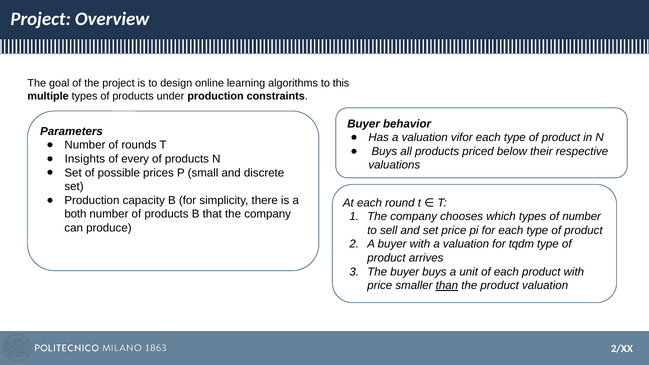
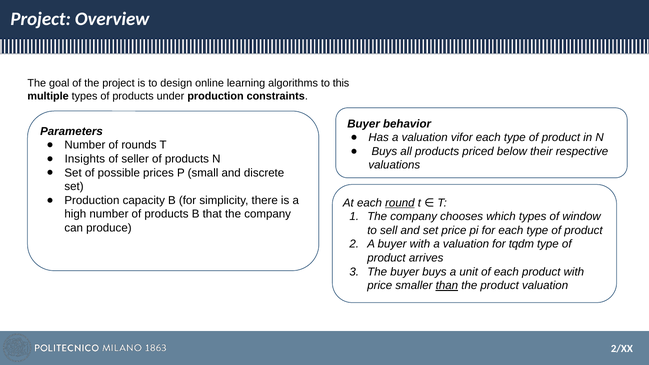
every: every -> seller
round underline: none -> present
both: both -> high
of number: number -> window
